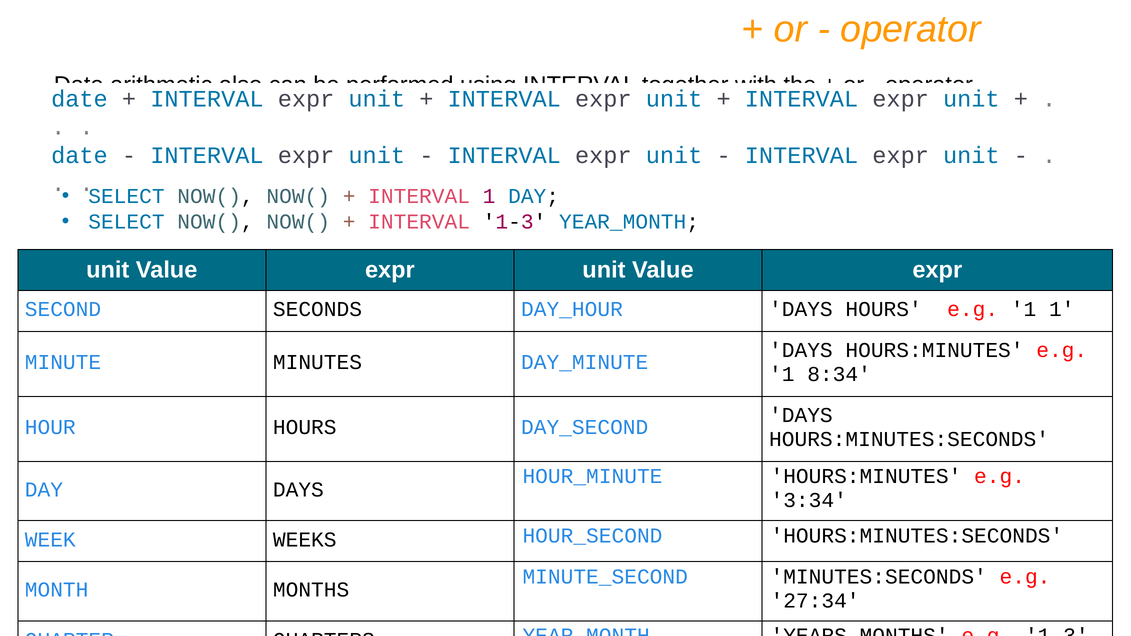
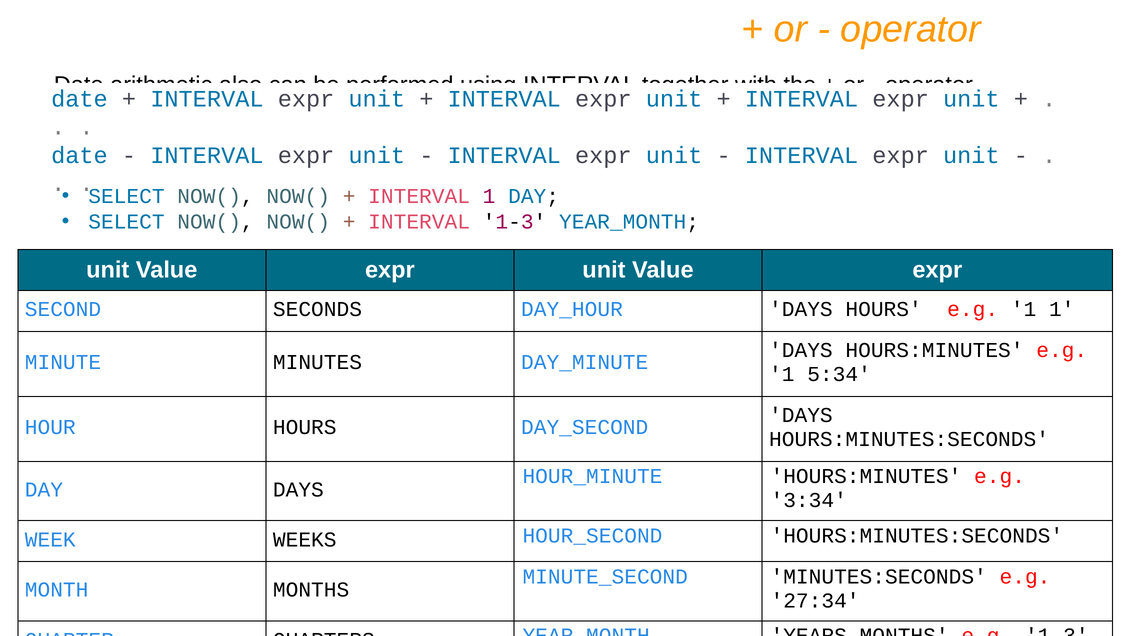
8:34: 8:34 -> 5:34
